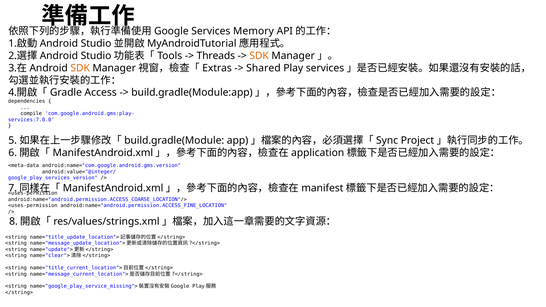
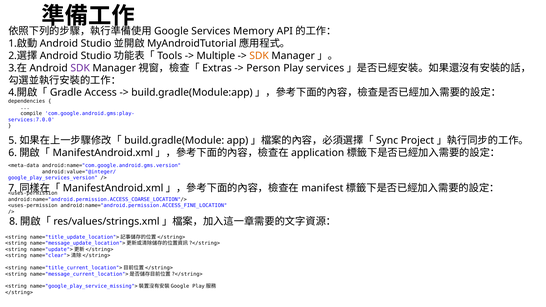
Threads: Threads -> Multiple
SDK at (80, 68) colour: orange -> purple
Shared: Shared -> Person
